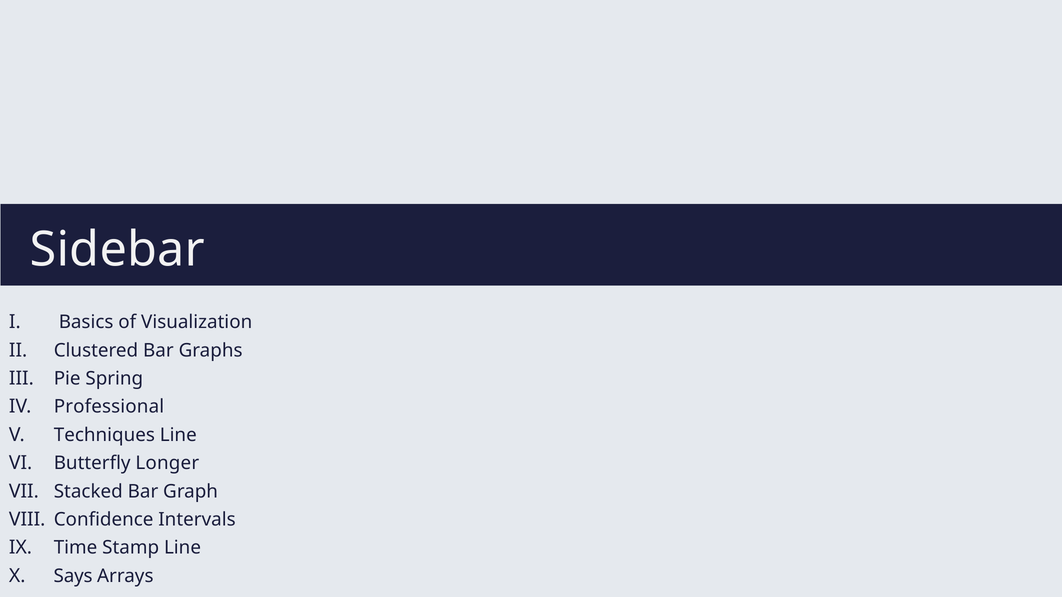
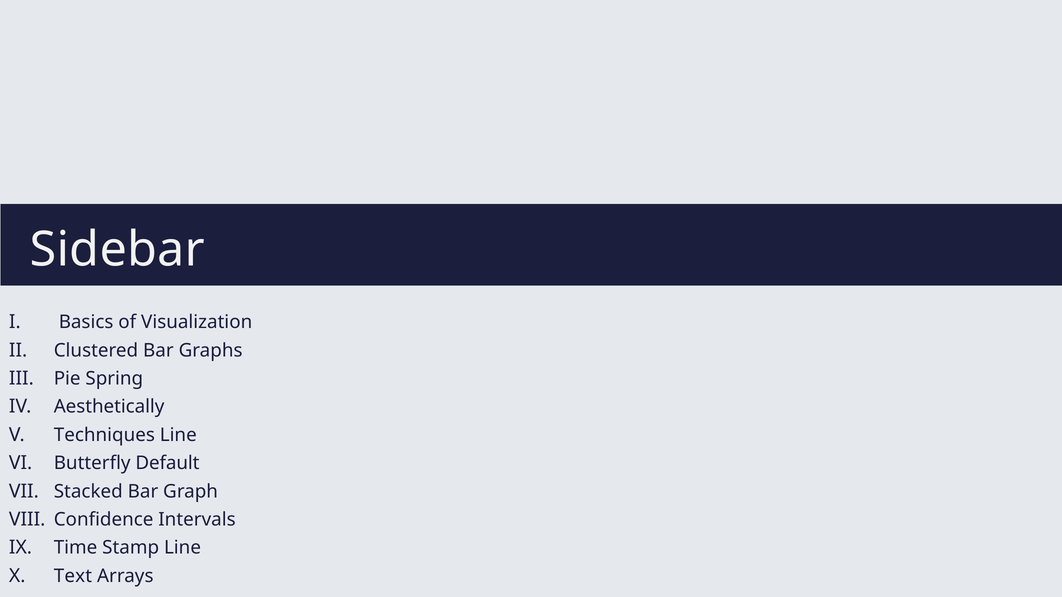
Professional: Professional -> Aesthetically
Longer: Longer -> Default
Says: Says -> Text
